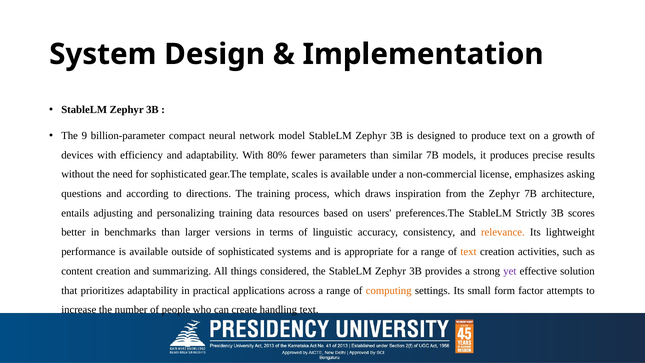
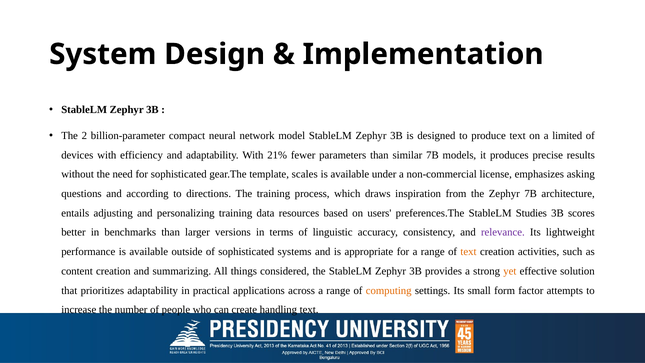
9: 9 -> 2
growth: growth -> limited
80%: 80% -> 21%
Strictly: Strictly -> Studies
relevance colour: orange -> purple
yet colour: purple -> orange
